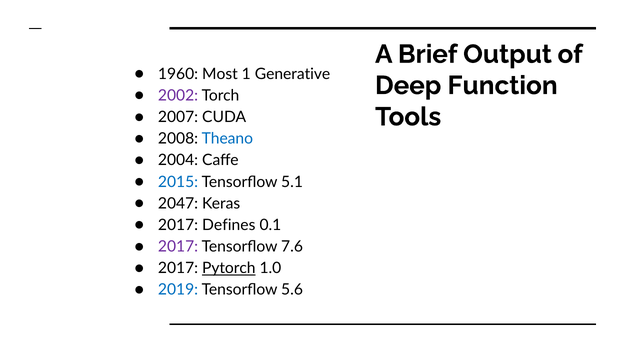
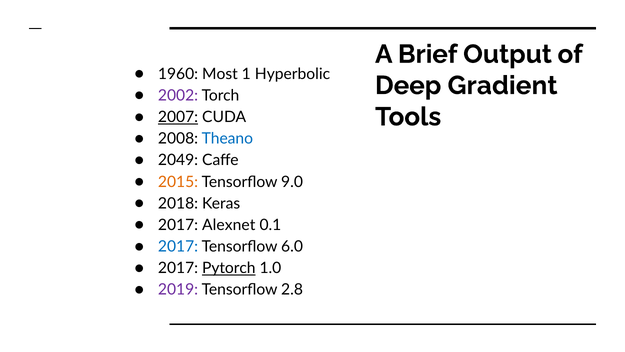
Generative: Generative -> Hyperbolic
Function: Function -> Gradient
2007 underline: none -> present
2004: 2004 -> 2049
2015 colour: blue -> orange
5.1: 5.1 -> 9.0
2047: 2047 -> 2018
Defines: Defines -> Alexnet
2017 at (178, 246) colour: purple -> blue
7.6: 7.6 -> 6.0
2019 colour: blue -> purple
5.6: 5.6 -> 2.8
